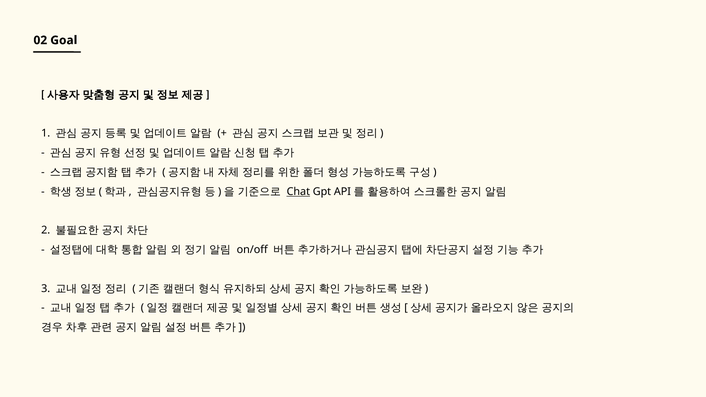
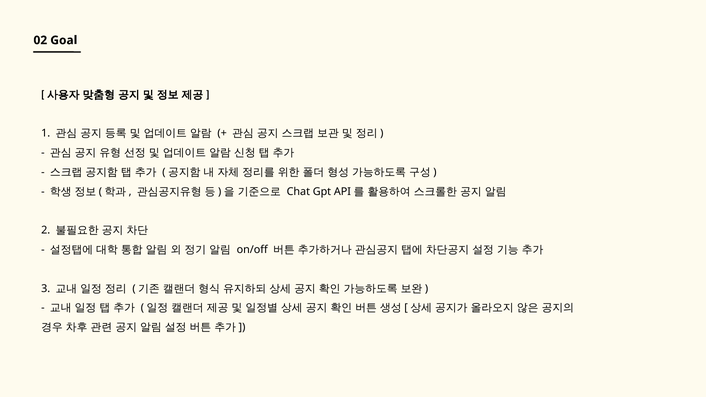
Chat underline: present -> none
